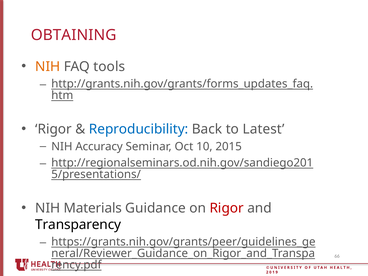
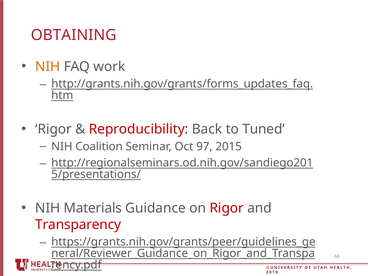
tools: tools -> work
Reproducibility colour: blue -> red
Latest: Latest -> Tuned
Accuracy: Accuracy -> Coalition
10: 10 -> 97
Transparency colour: black -> red
